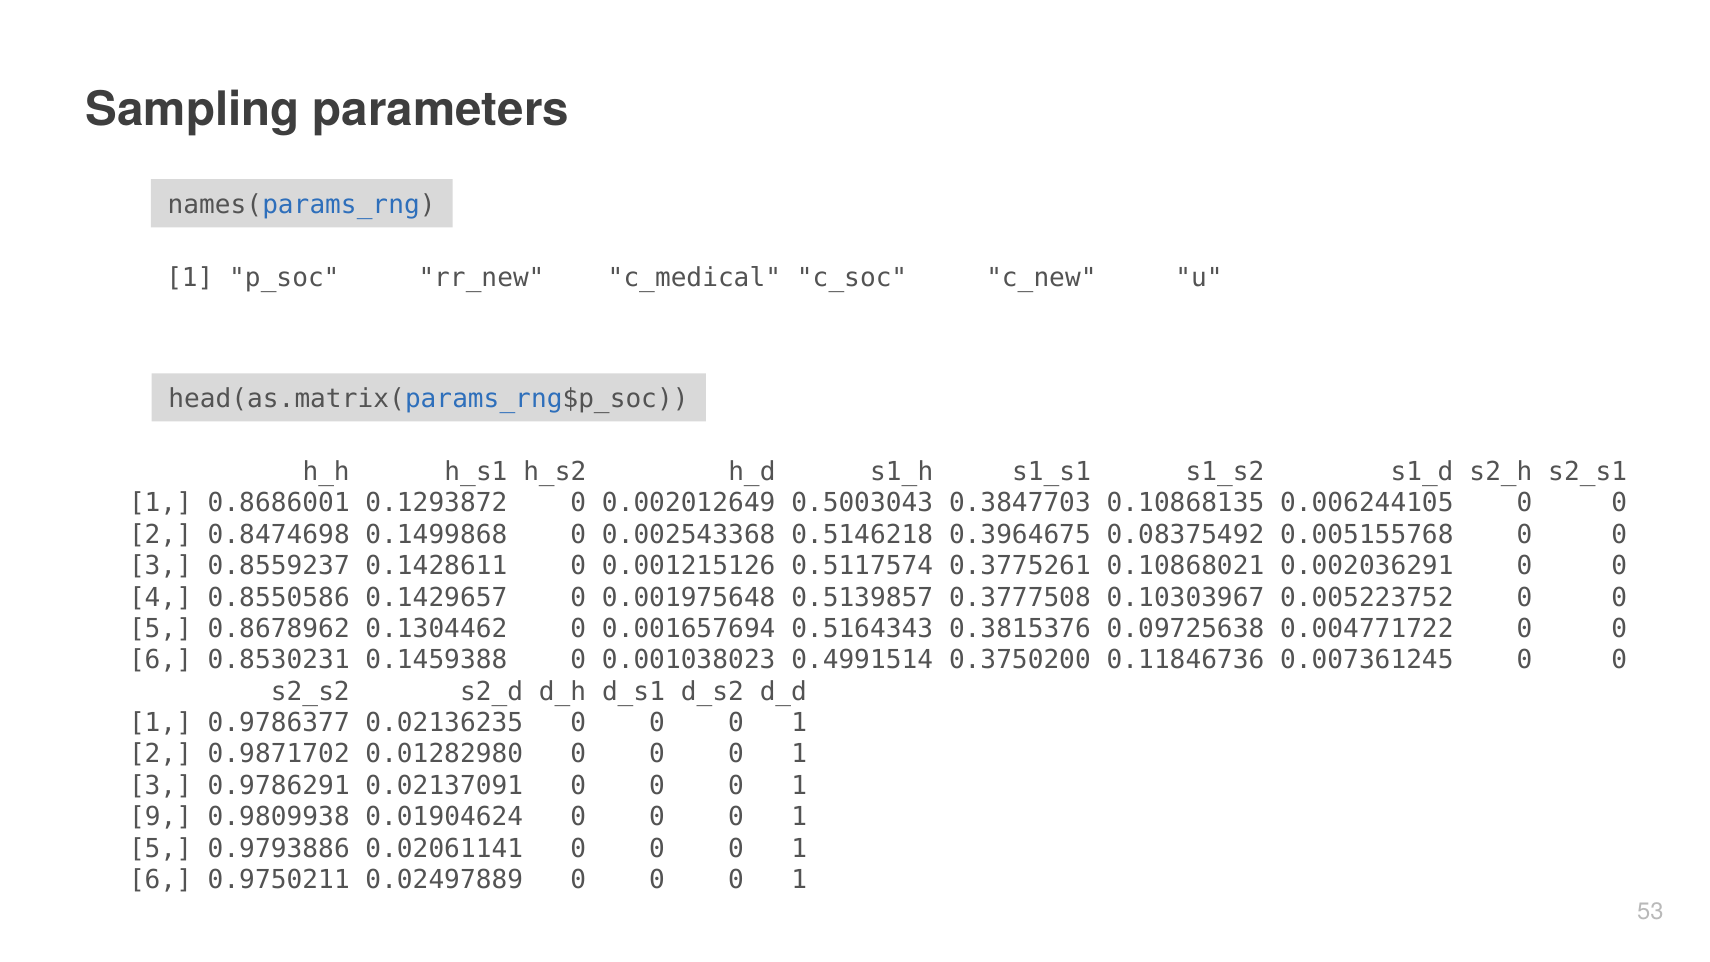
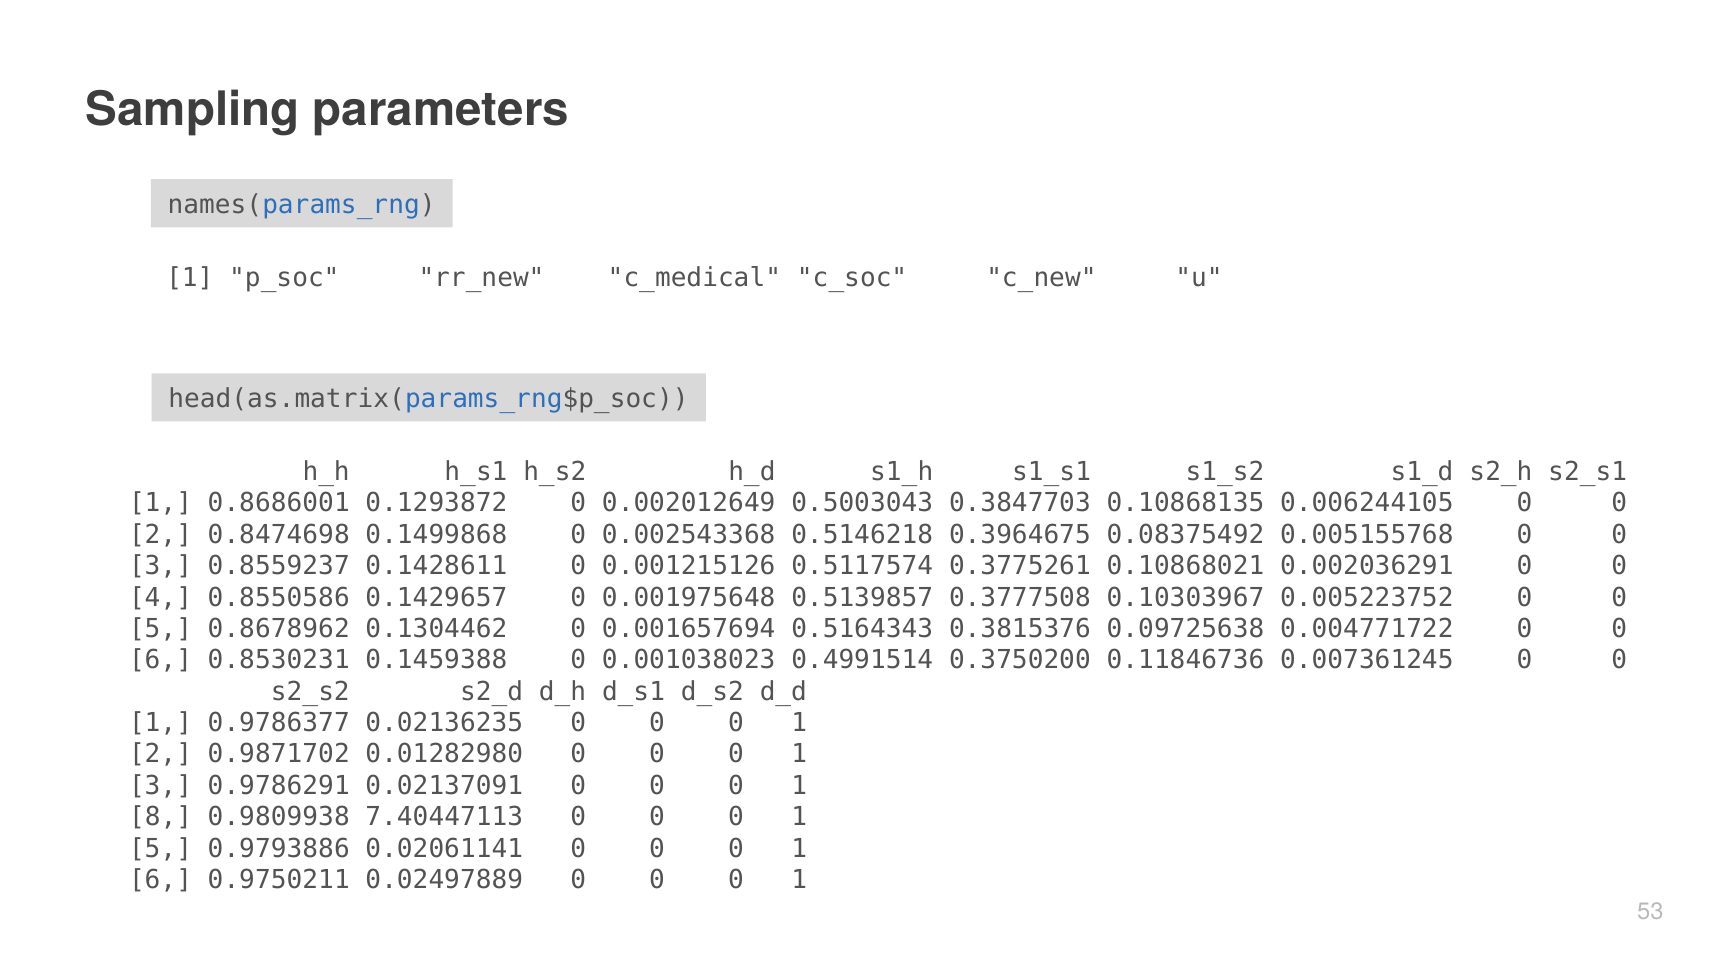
9: 9 -> 8
0.01904624: 0.01904624 -> 7.40447113
